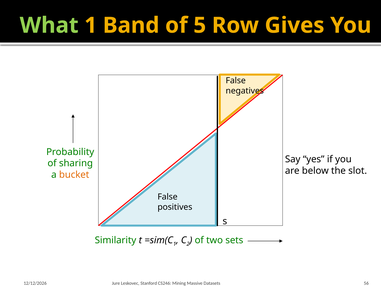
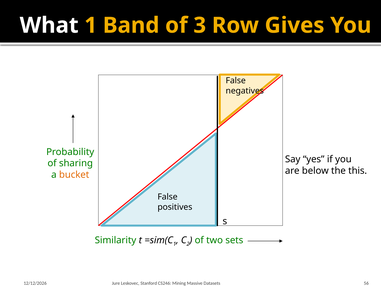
What colour: light green -> white
5: 5 -> 3
slot: slot -> this
